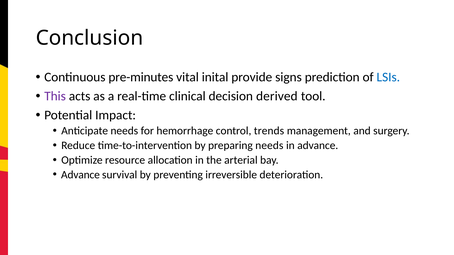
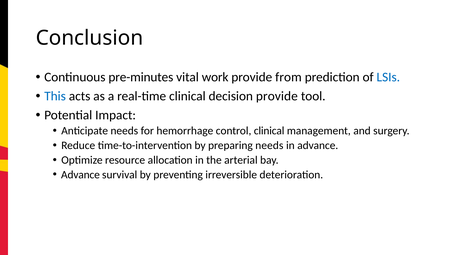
inital: inital -> work
signs: signs -> from
This colour: purple -> blue
decision derived: derived -> provide
control trends: trends -> clinical
